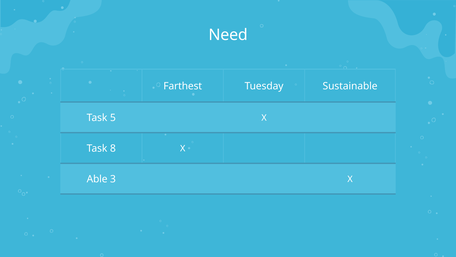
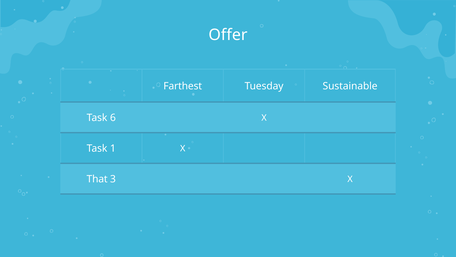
Need: Need -> Offer
5: 5 -> 6
8: 8 -> 1
Able: Able -> That
